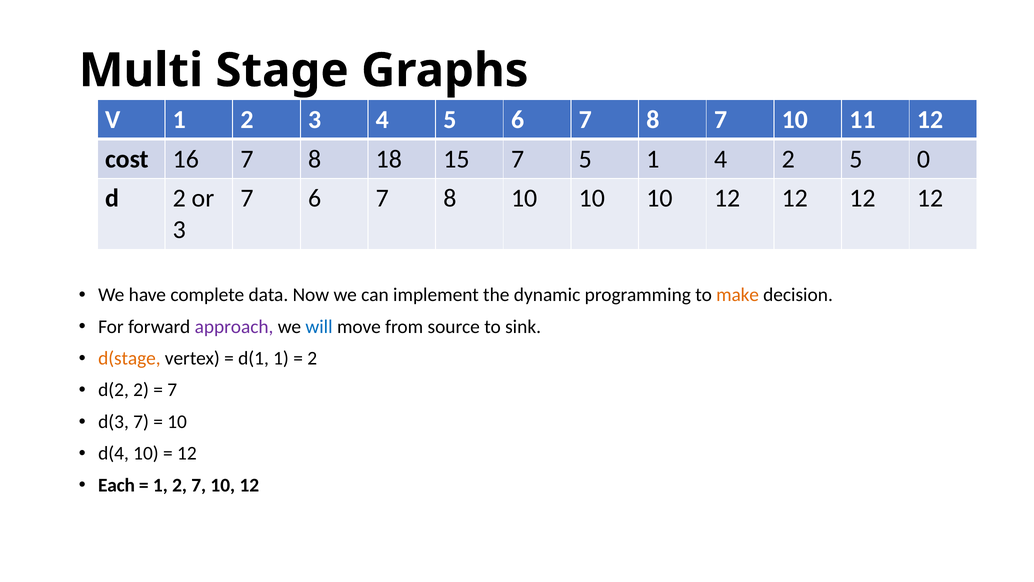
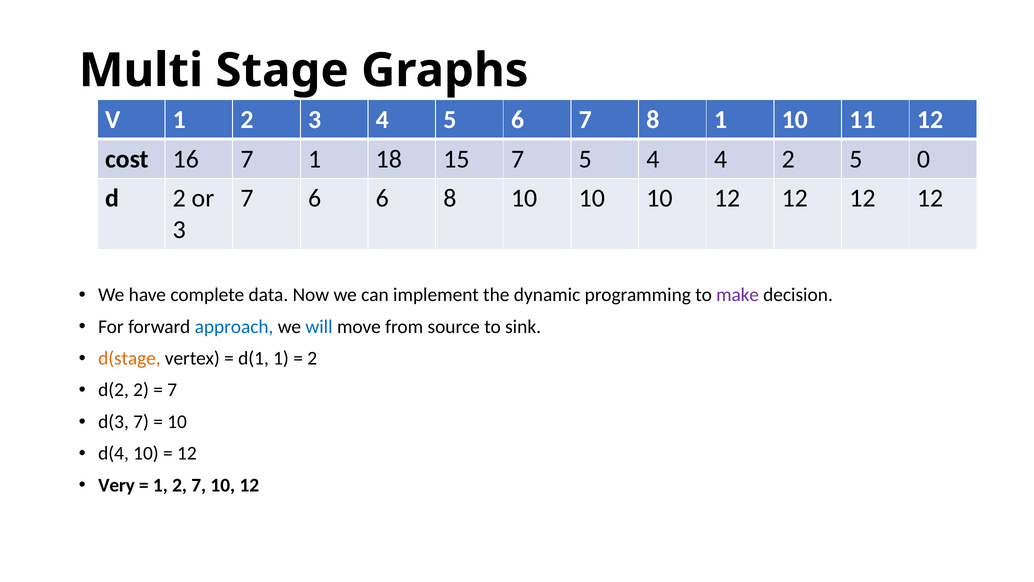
8 7: 7 -> 1
16 7 8: 8 -> 1
5 1: 1 -> 4
7 6 7: 7 -> 6
make colour: orange -> purple
approach colour: purple -> blue
Each: Each -> Very
